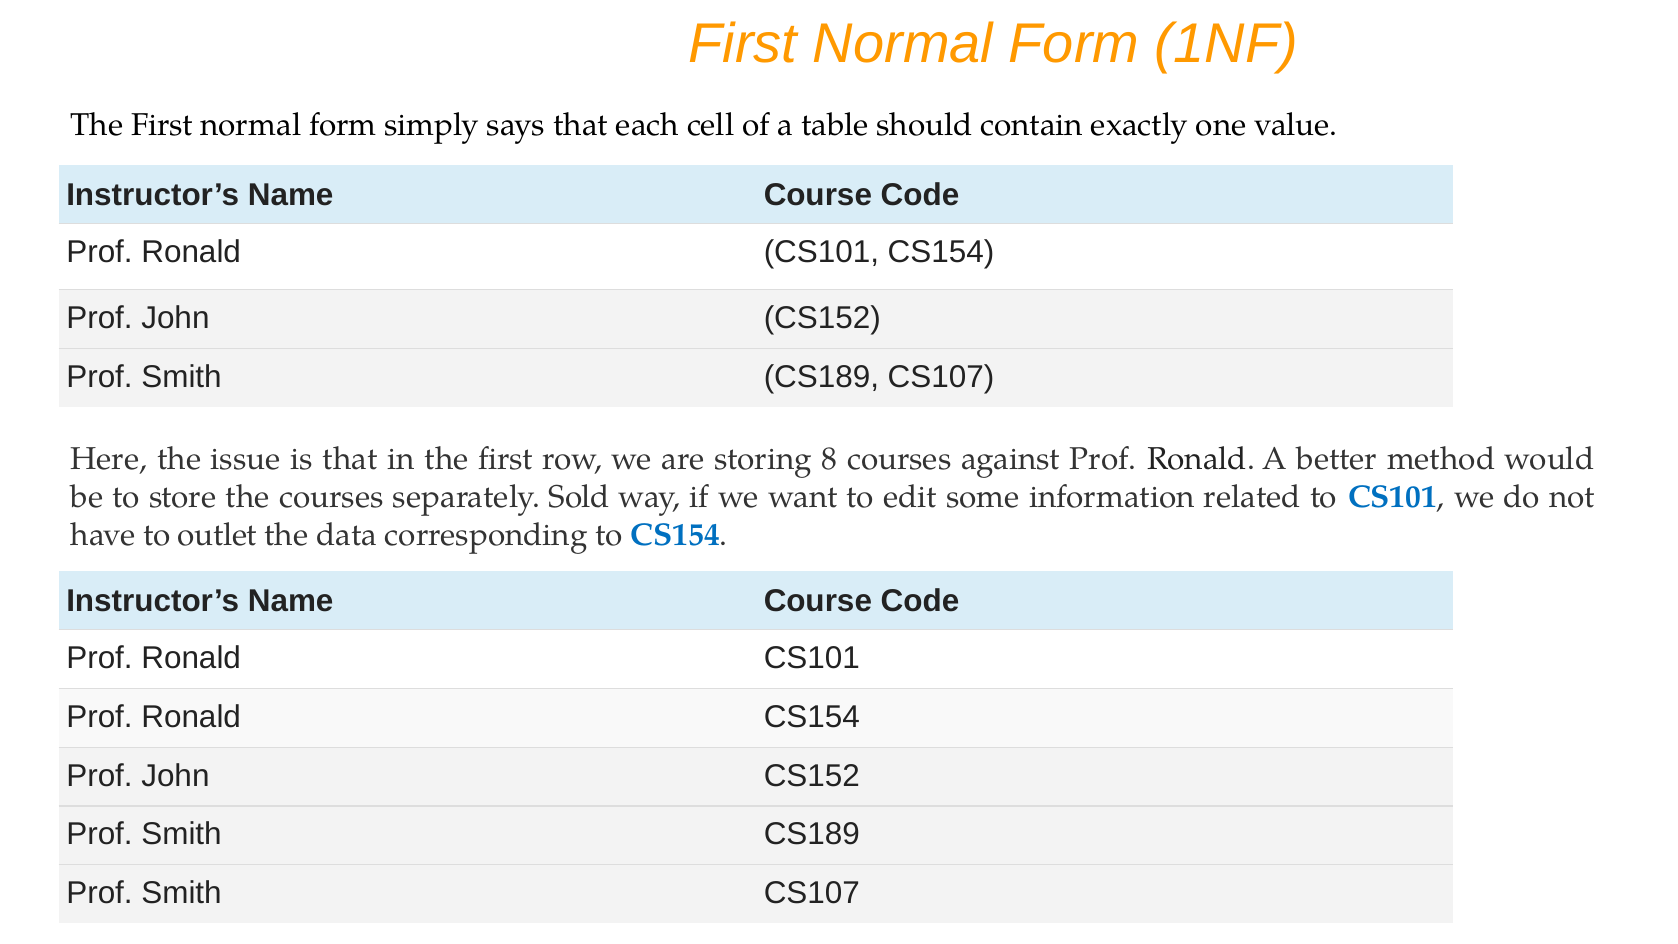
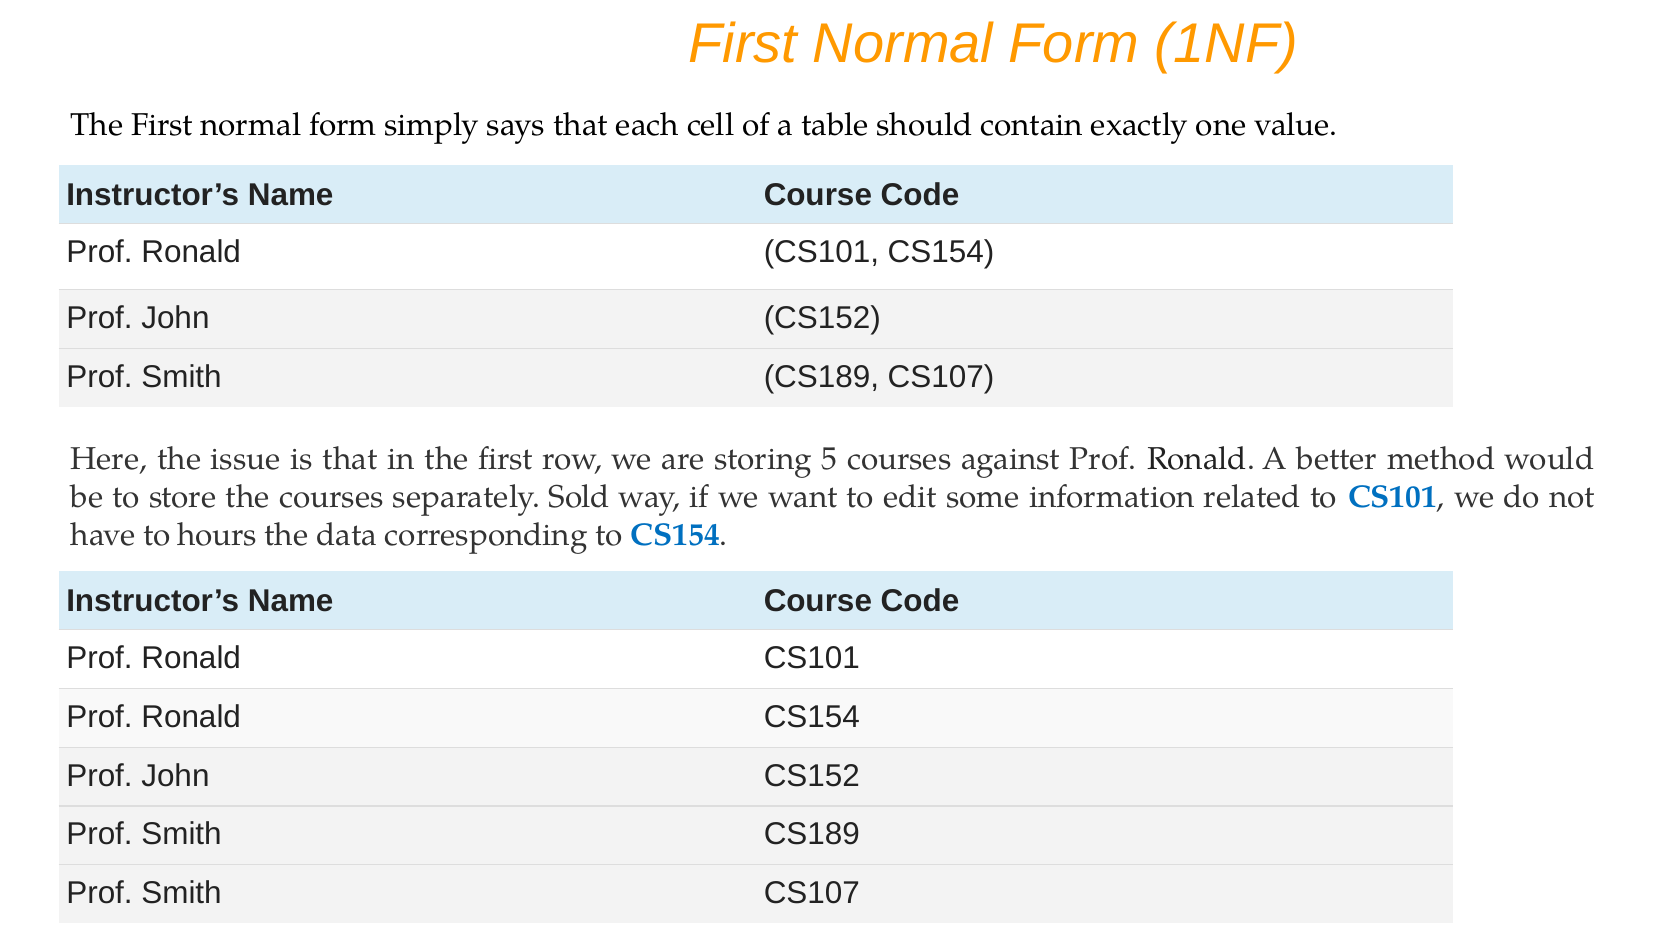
8: 8 -> 5
outlet: outlet -> hours
